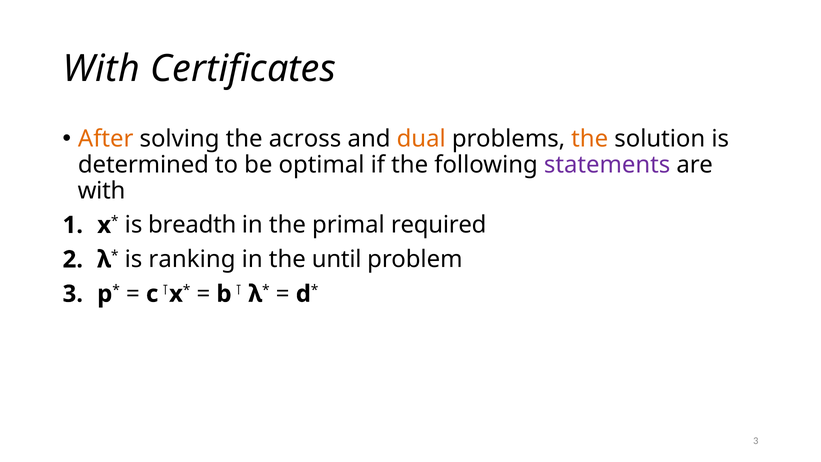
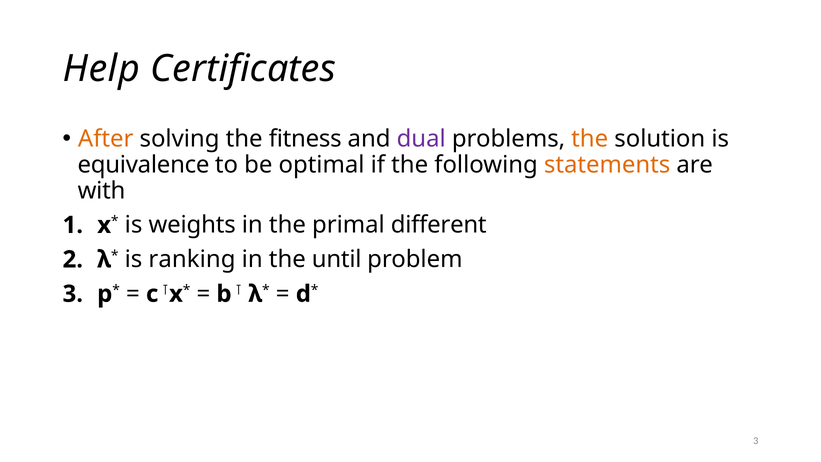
With at (101, 69): With -> Help
across: across -> fitness
dual colour: orange -> purple
determined: determined -> equivalence
statements colour: purple -> orange
breadth: breadth -> weights
required: required -> different
